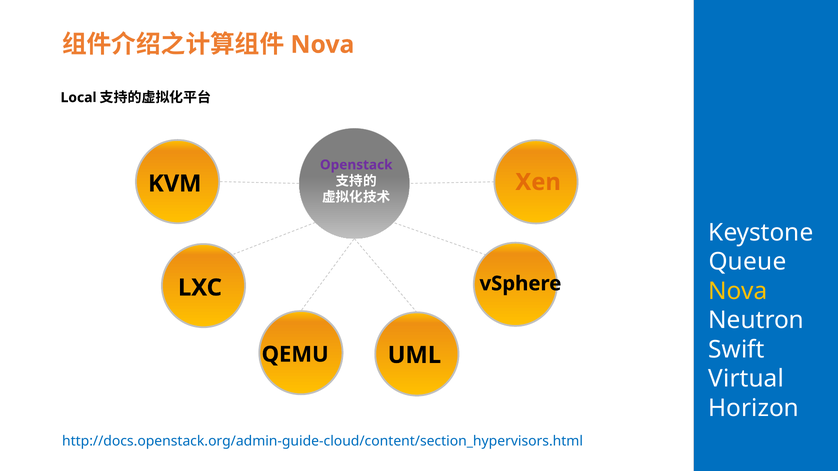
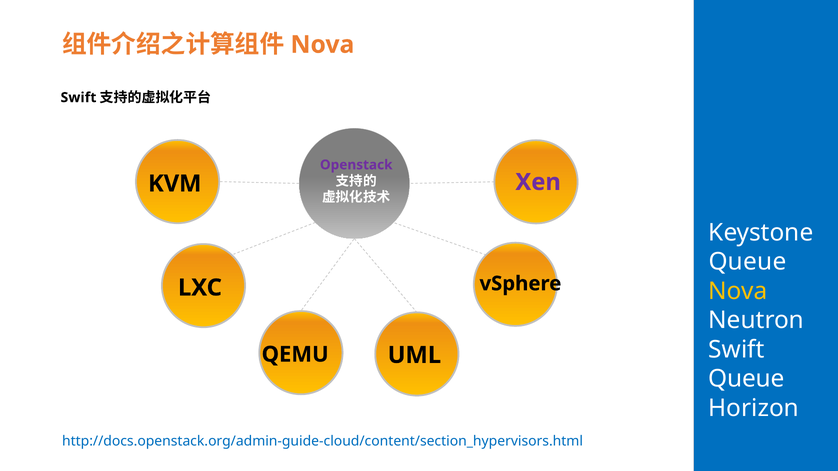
Local at (79, 98): Local -> Swift
Xen colour: orange -> purple
Virtual at (746, 379): Virtual -> Queue
